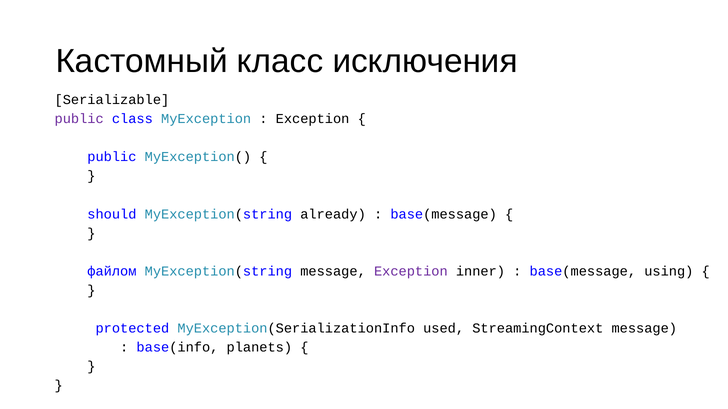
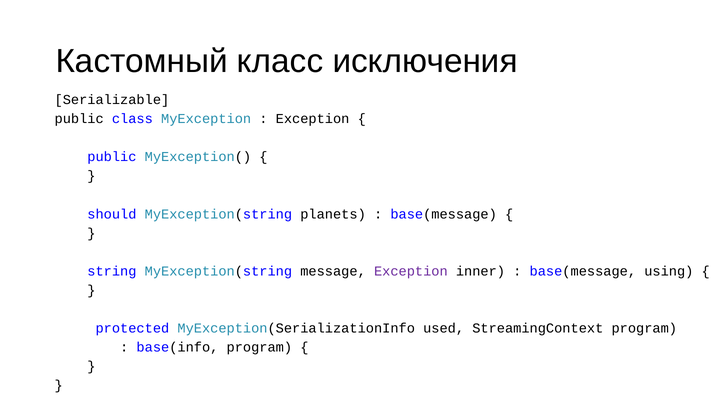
public at (79, 119) colour: purple -> black
already: already -> planets
файлом: файлом -> string
StreamingContext message: message -> program
base(info planets: planets -> program
